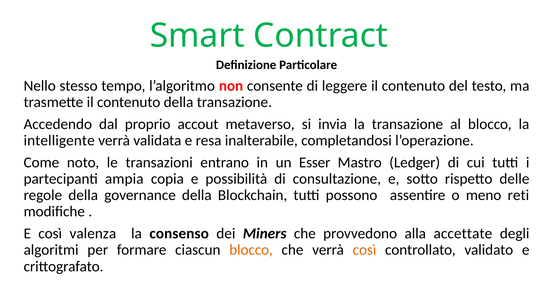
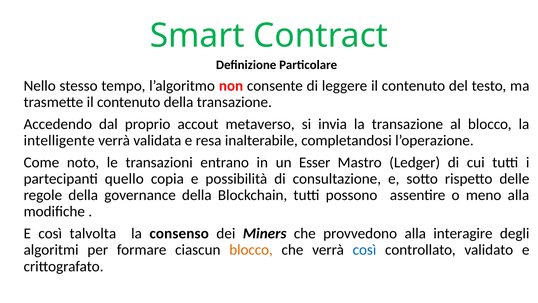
ampia: ampia -> quello
meno reti: reti -> alla
valenza: valenza -> talvolta
accettate: accettate -> interagire
così at (364, 250) colour: orange -> blue
